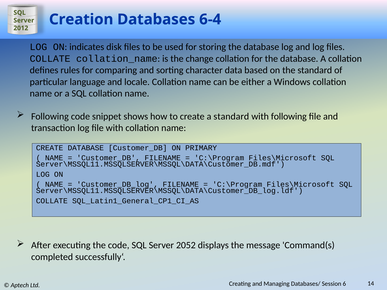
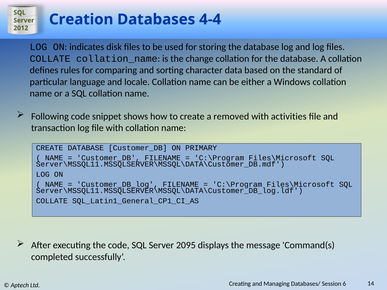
6-4: 6-4 -> 4-4
a standard: standard -> removed
with following: following -> activities
2052: 2052 -> 2095
